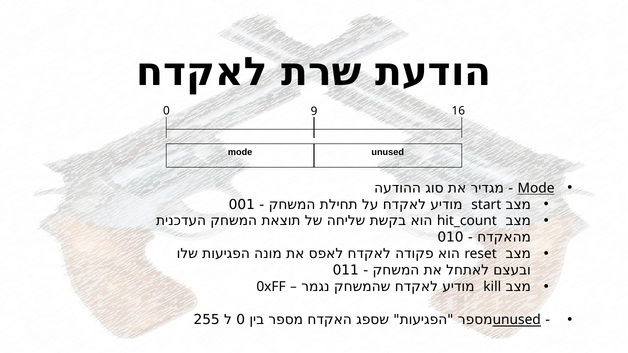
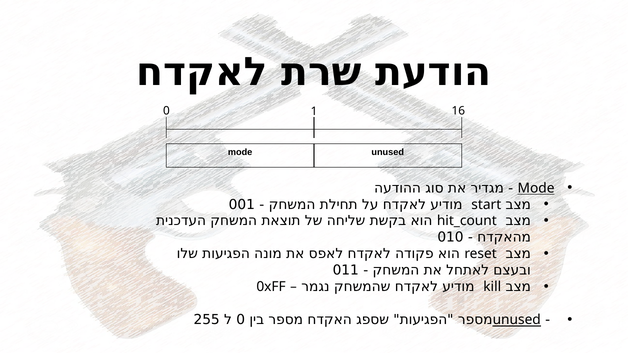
9: 9 -> 1
